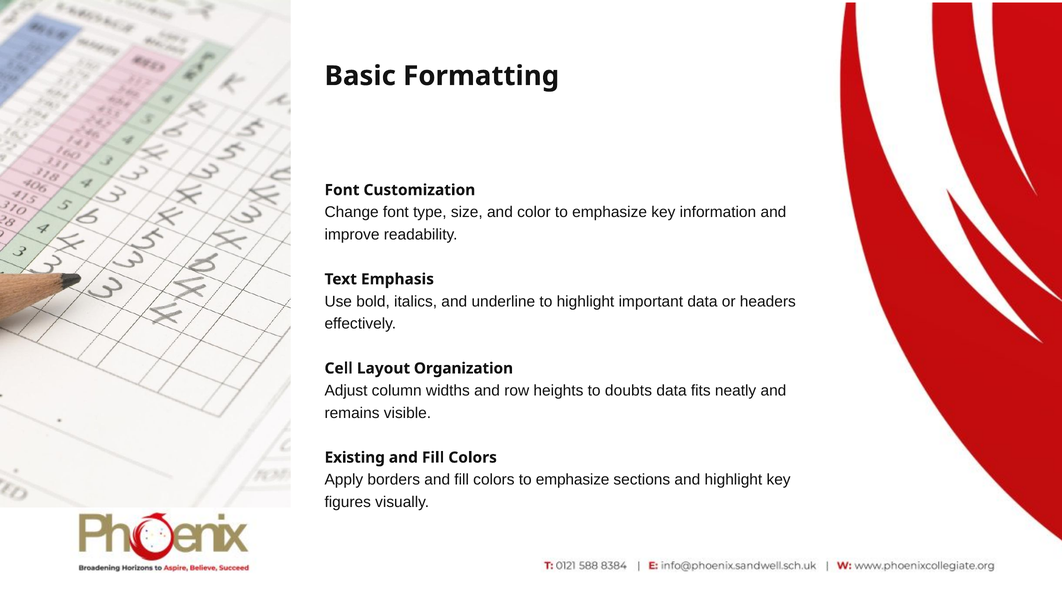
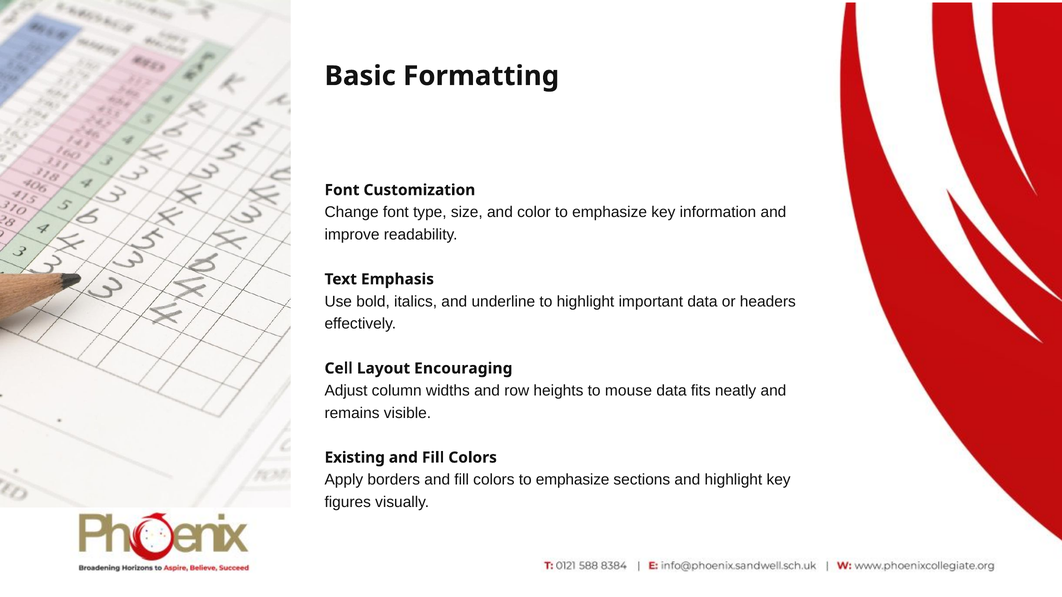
Organization: Organization -> Encouraging
doubts: doubts -> mouse
